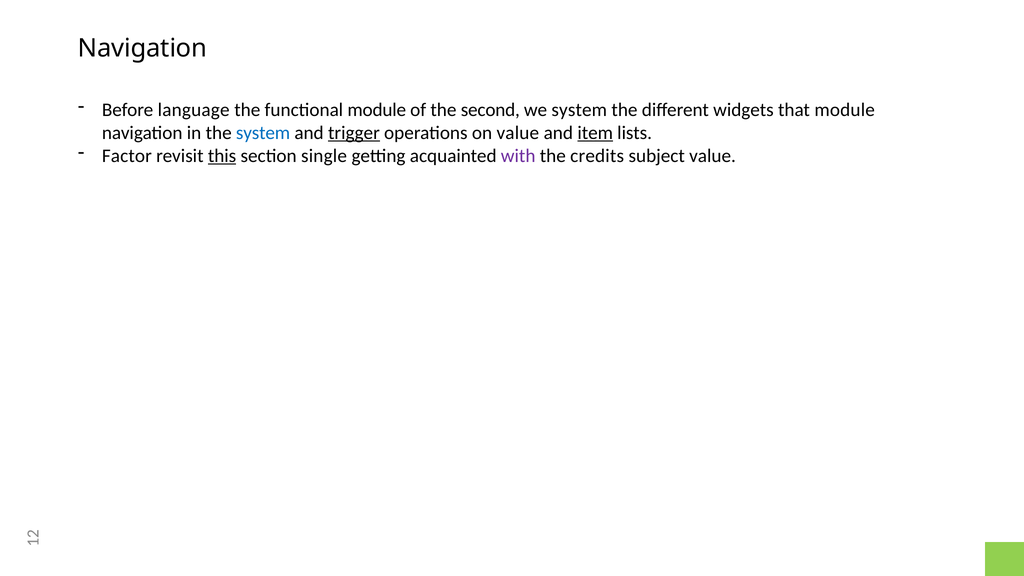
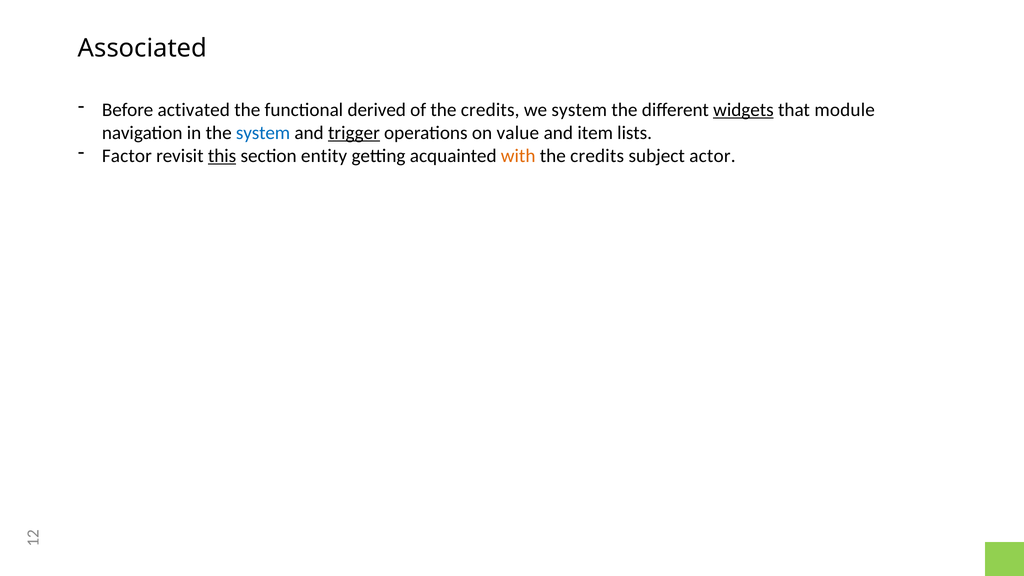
Navigation at (143, 48): Navigation -> Associated
language: language -> activated
functional module: module -> derived
of the second: second -> credits
widgets underline: none -> present
item underline: present -> none
single: single -> entity
with colour: purple -> orange
subject value: value -> actor
